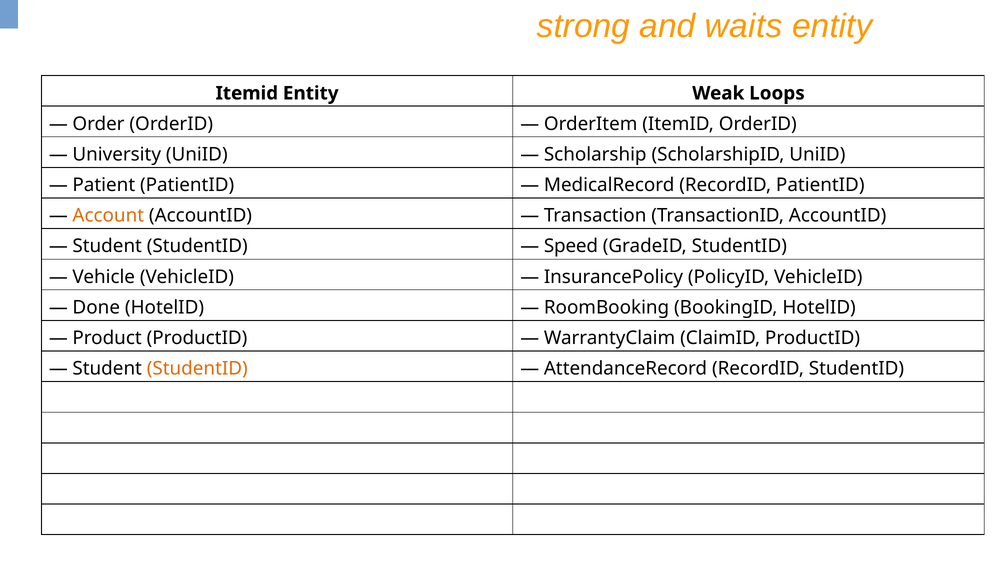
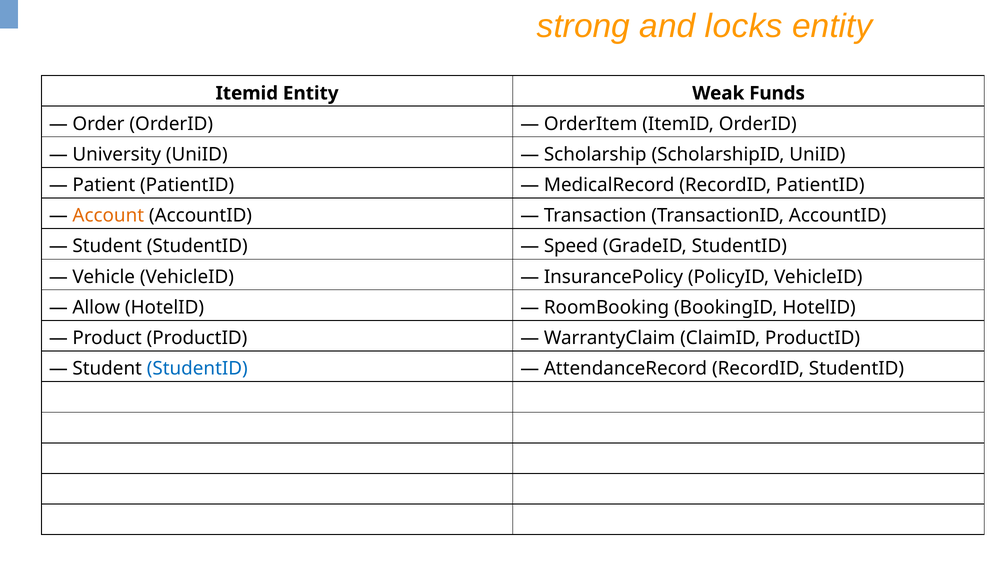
waits: waits -> locks
Loops: Loops -> Funds
Done: Done -> Allow
StudentID at (197, 369) colour: orange -> blue
